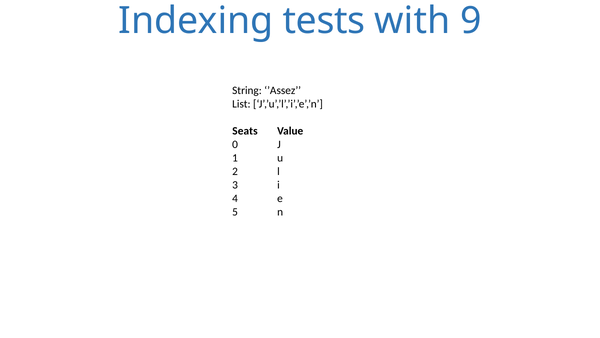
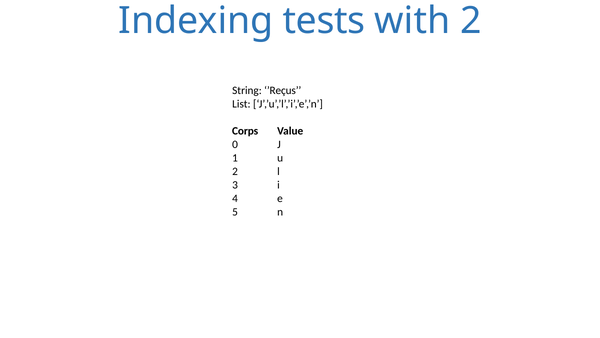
with 9: 9 -> 2
’Assez: ’Assez -> ’Reçus
Seats: Seats -> Corps
